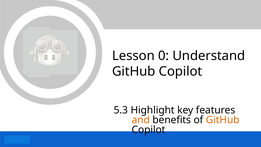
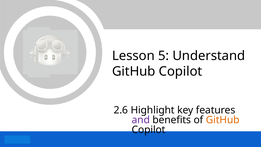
0: 0 -> 5
5.3: 5.3 -> 2.6
and colour: orange -> purple
